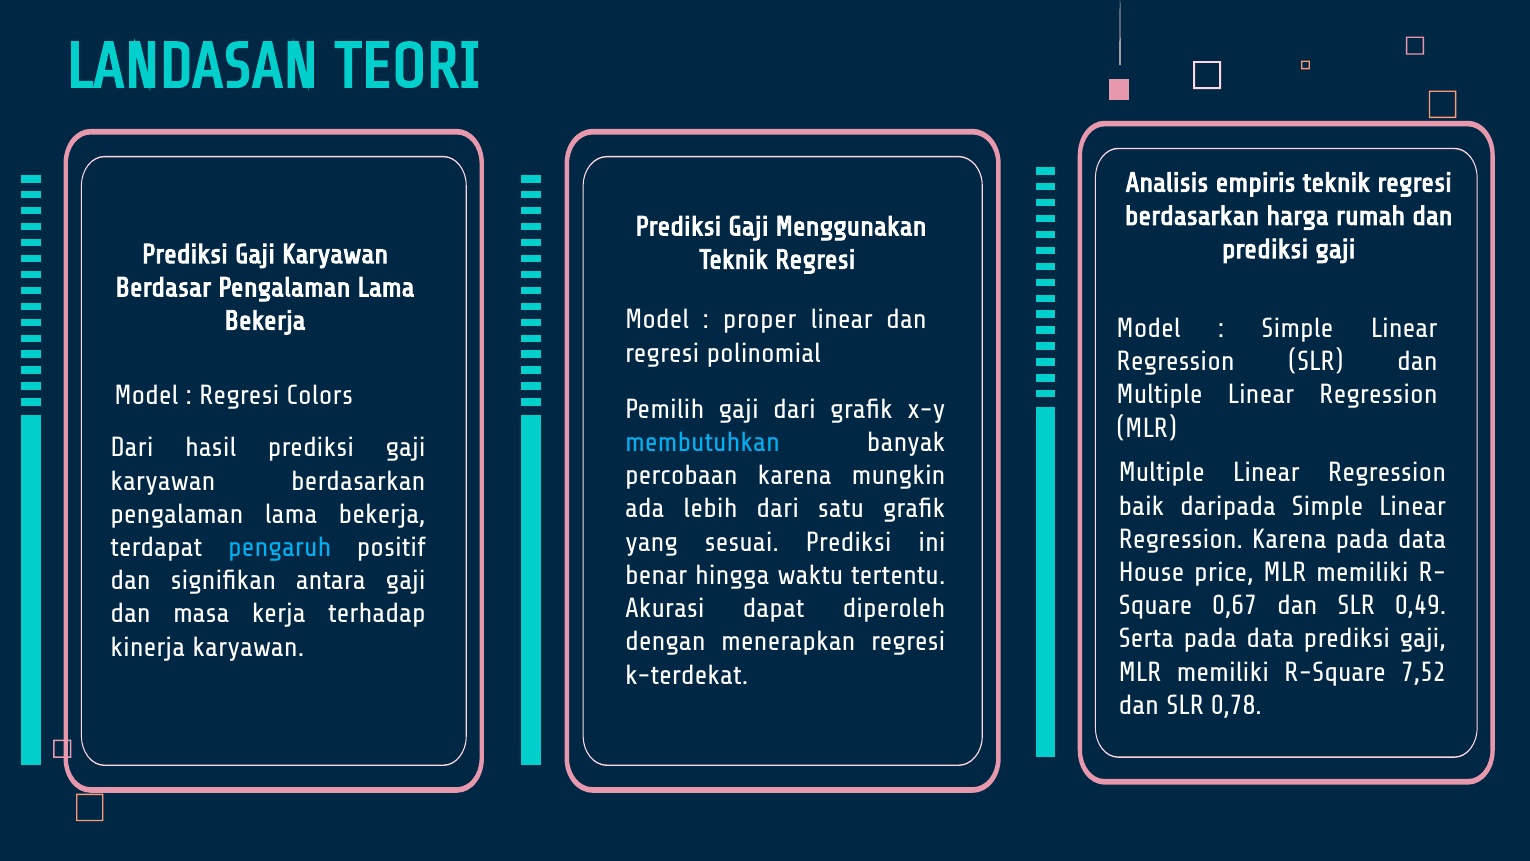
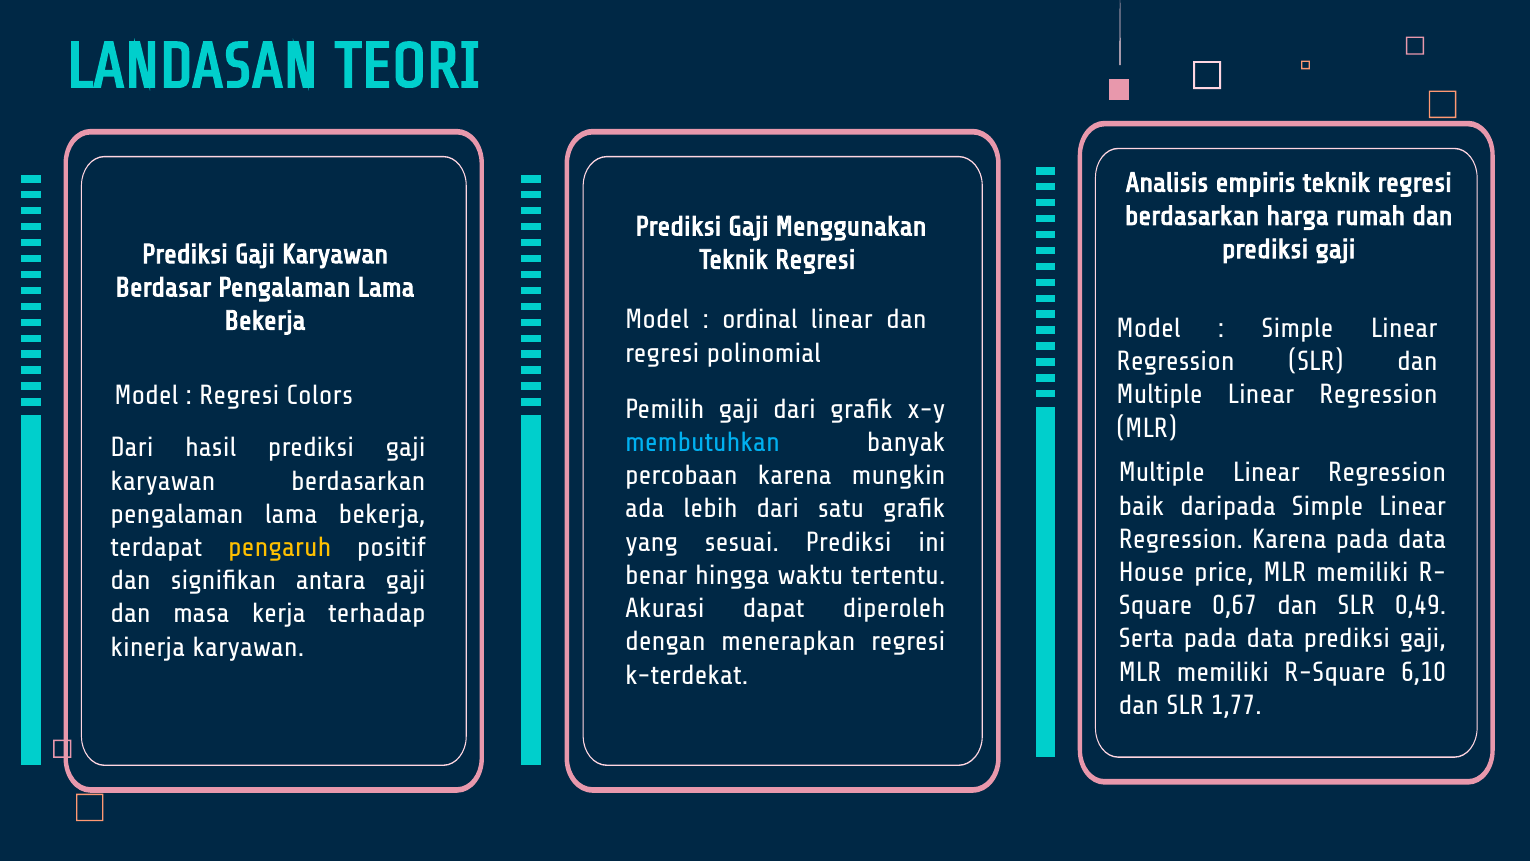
proper: proper -> ordinal
pengaruh colour: light blue -> yellow
7,52: 7,52 -> 6,10
0,78: 0,78 -> 1,77
